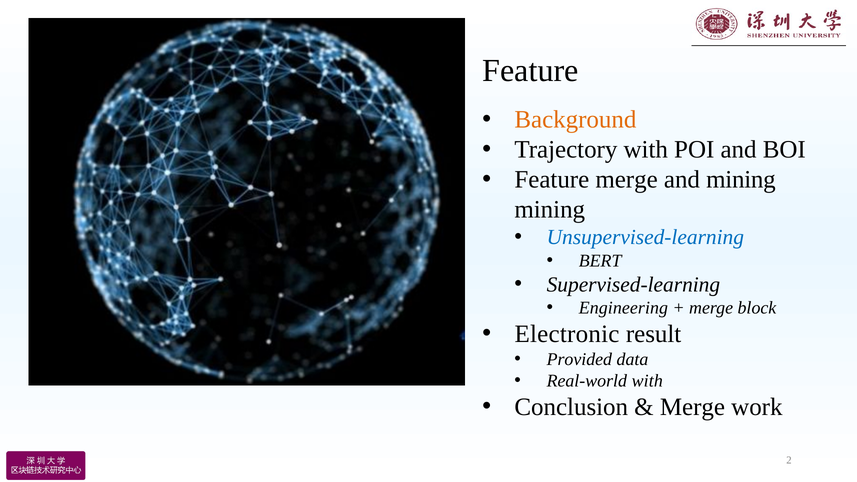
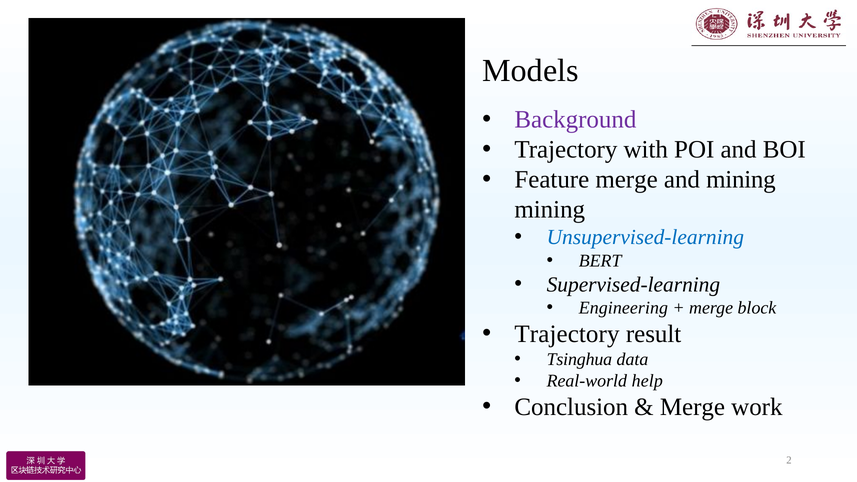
Feature at (530, 71): Feature -> Models
Background colour: orange -> purple
Electronic at (567, 334): Electronic -> Trajectory
Provided: Provided -> Tsinghua
Real-world with: with -> help
